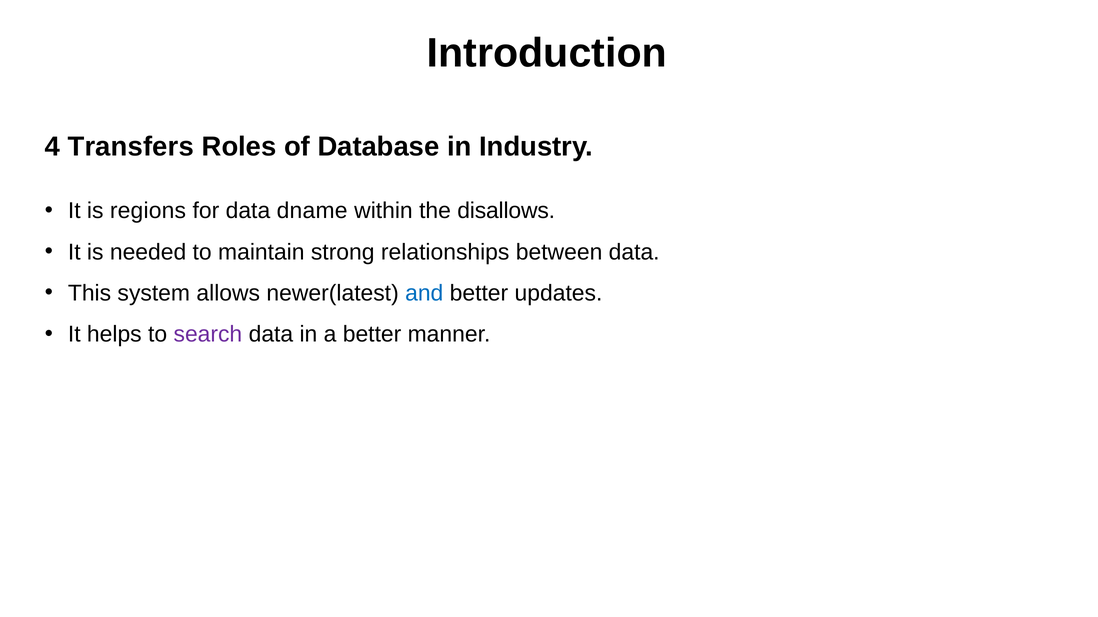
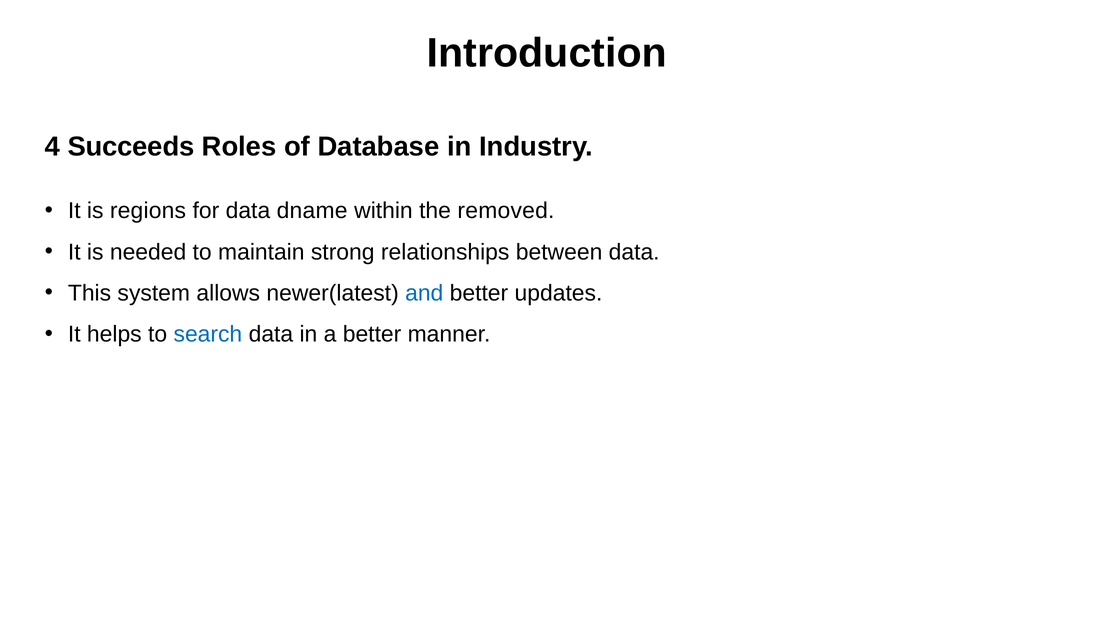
Transfers: Transfers -> Succeeds
disallows: disallows -> removed
search colour: purple -> blue
